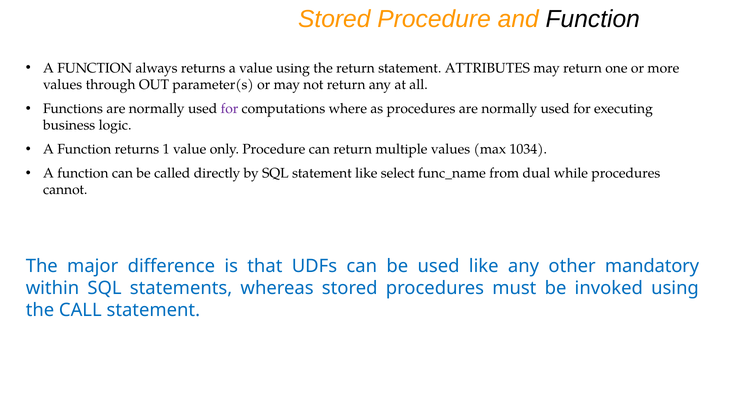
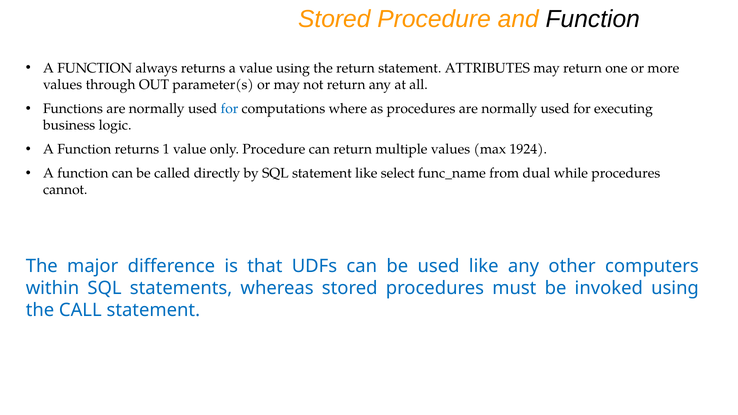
for at (229, 109) colour: purple -> blue
1034: 1034 -> 1924
mandatory: mandatory -> computers
